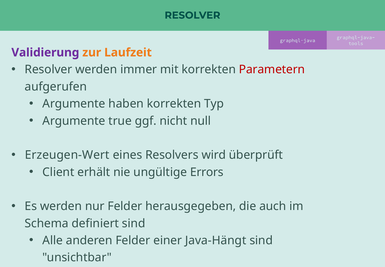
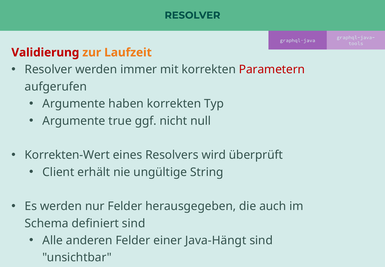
Validierung colour: purple -> red
Erzeugen-Wert: Erzeugen-Wert -> Korrekten-Wert
Errors: Errors -> String
